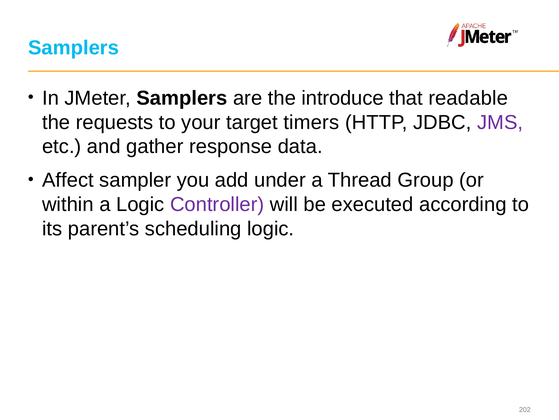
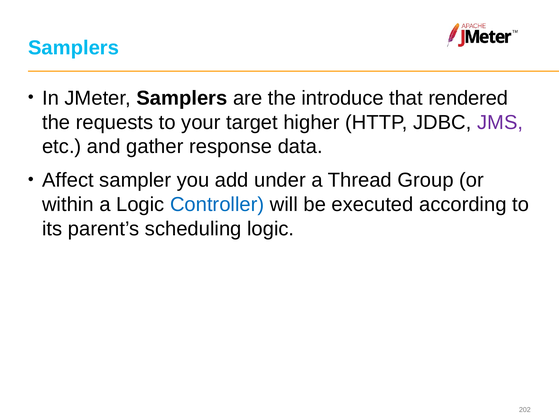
readable: readable -> rendered
timers: timers -> higher
Controller colour: purple -> blue
